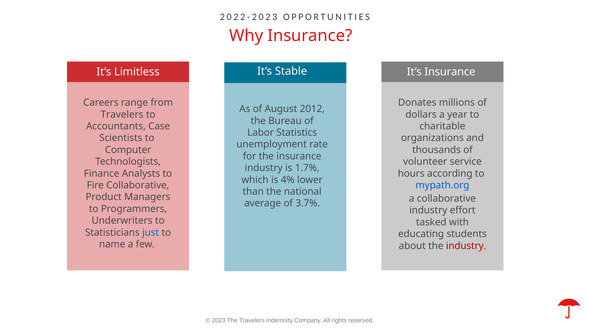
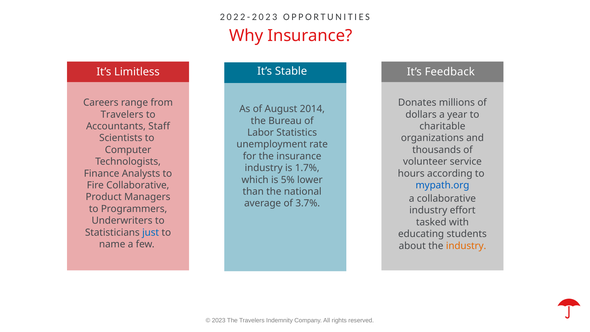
It’s Insurance: Insurance -> Feedback
2012: 2012 -> 2014
Case: Case -> Staff
4%: 4% -> 5%
industry at (466, 246) colour: red -> orange
